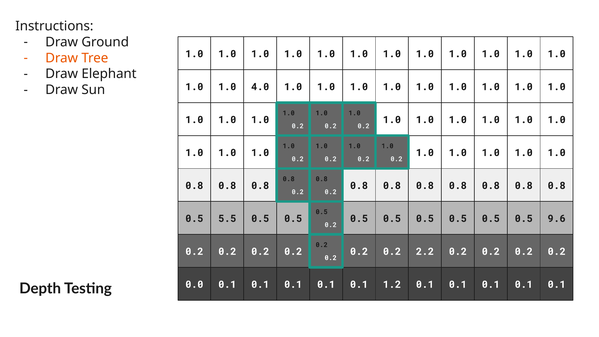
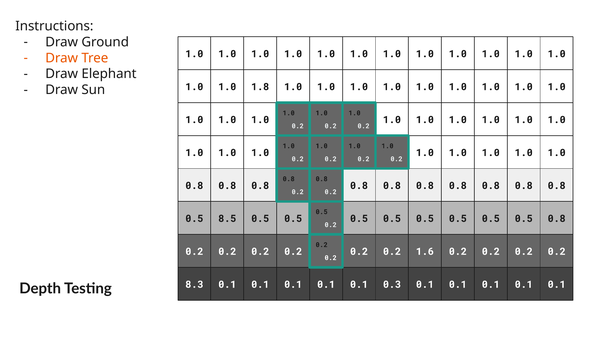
4.0: 4.0 -> 1.8
5.5: 5.5 -> 8.5
0.5 9.6: 9.6 -> 0.8
2.2: 2.2 -> 1.6
0.0: 0.0 -> 8.3
1.2: 1.2 -> 0.3
